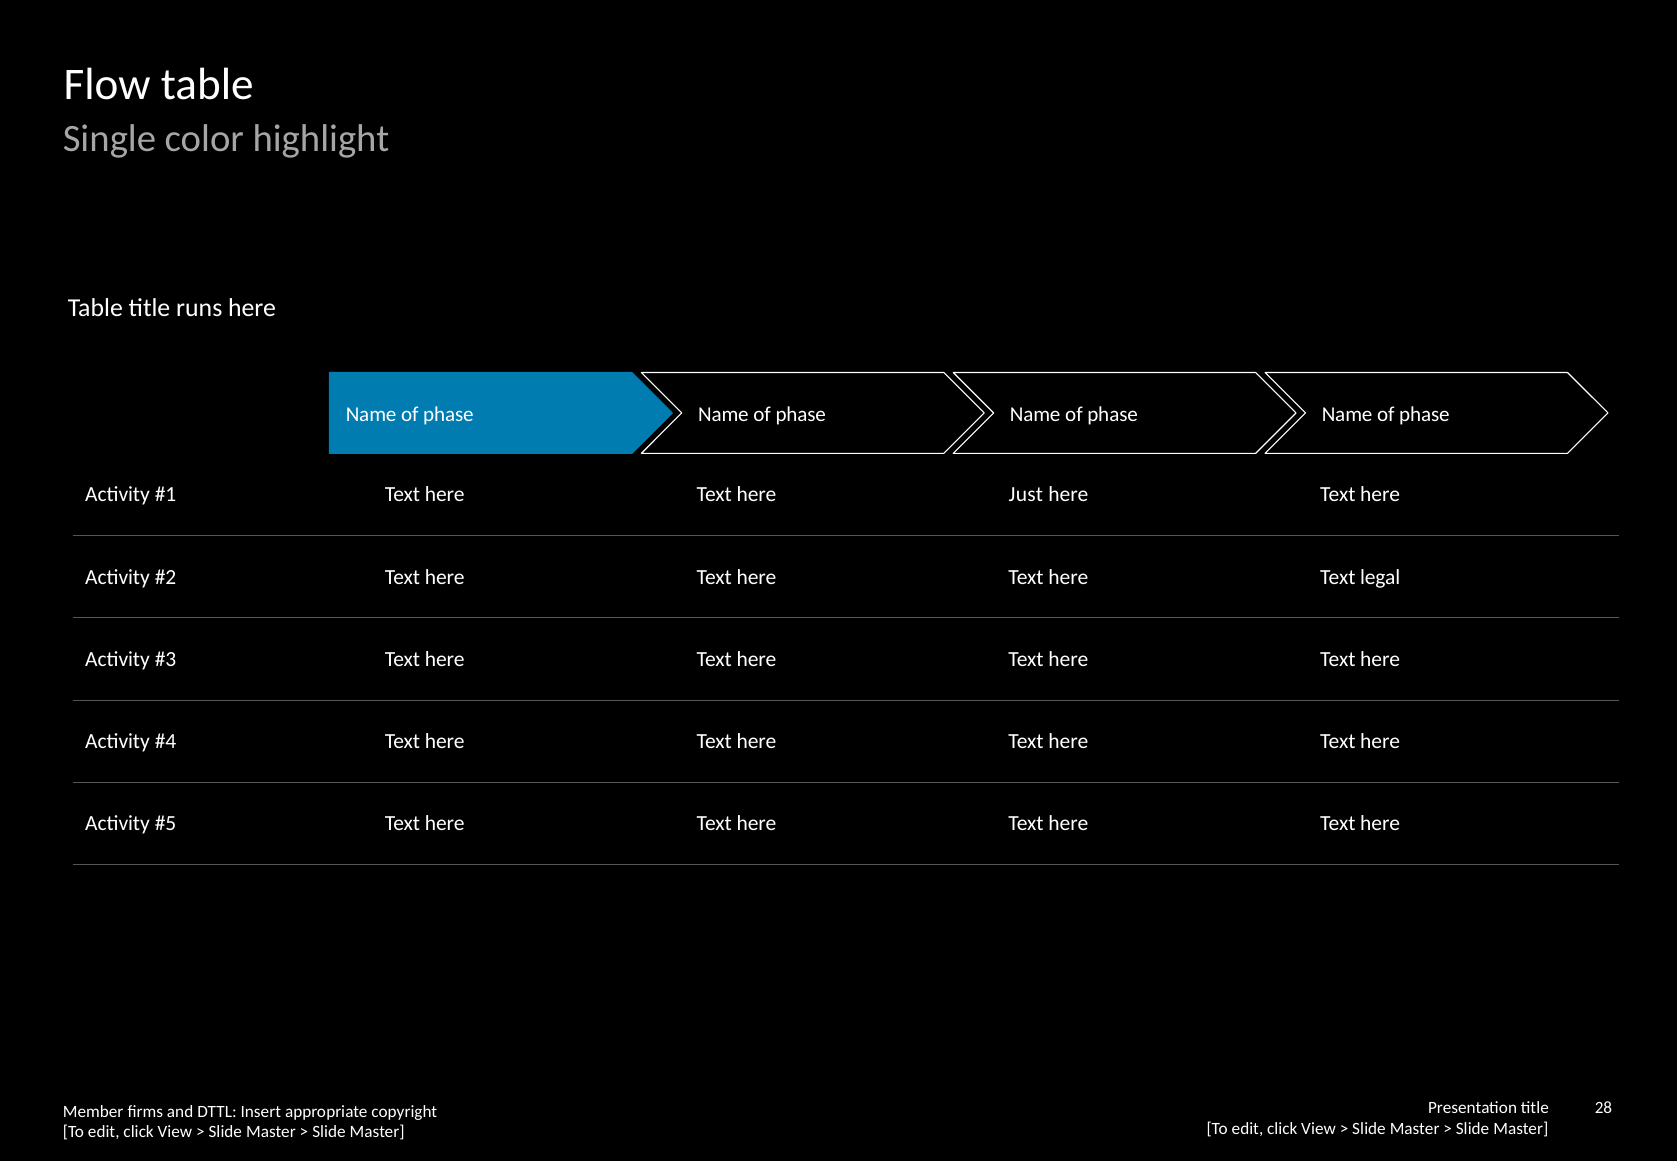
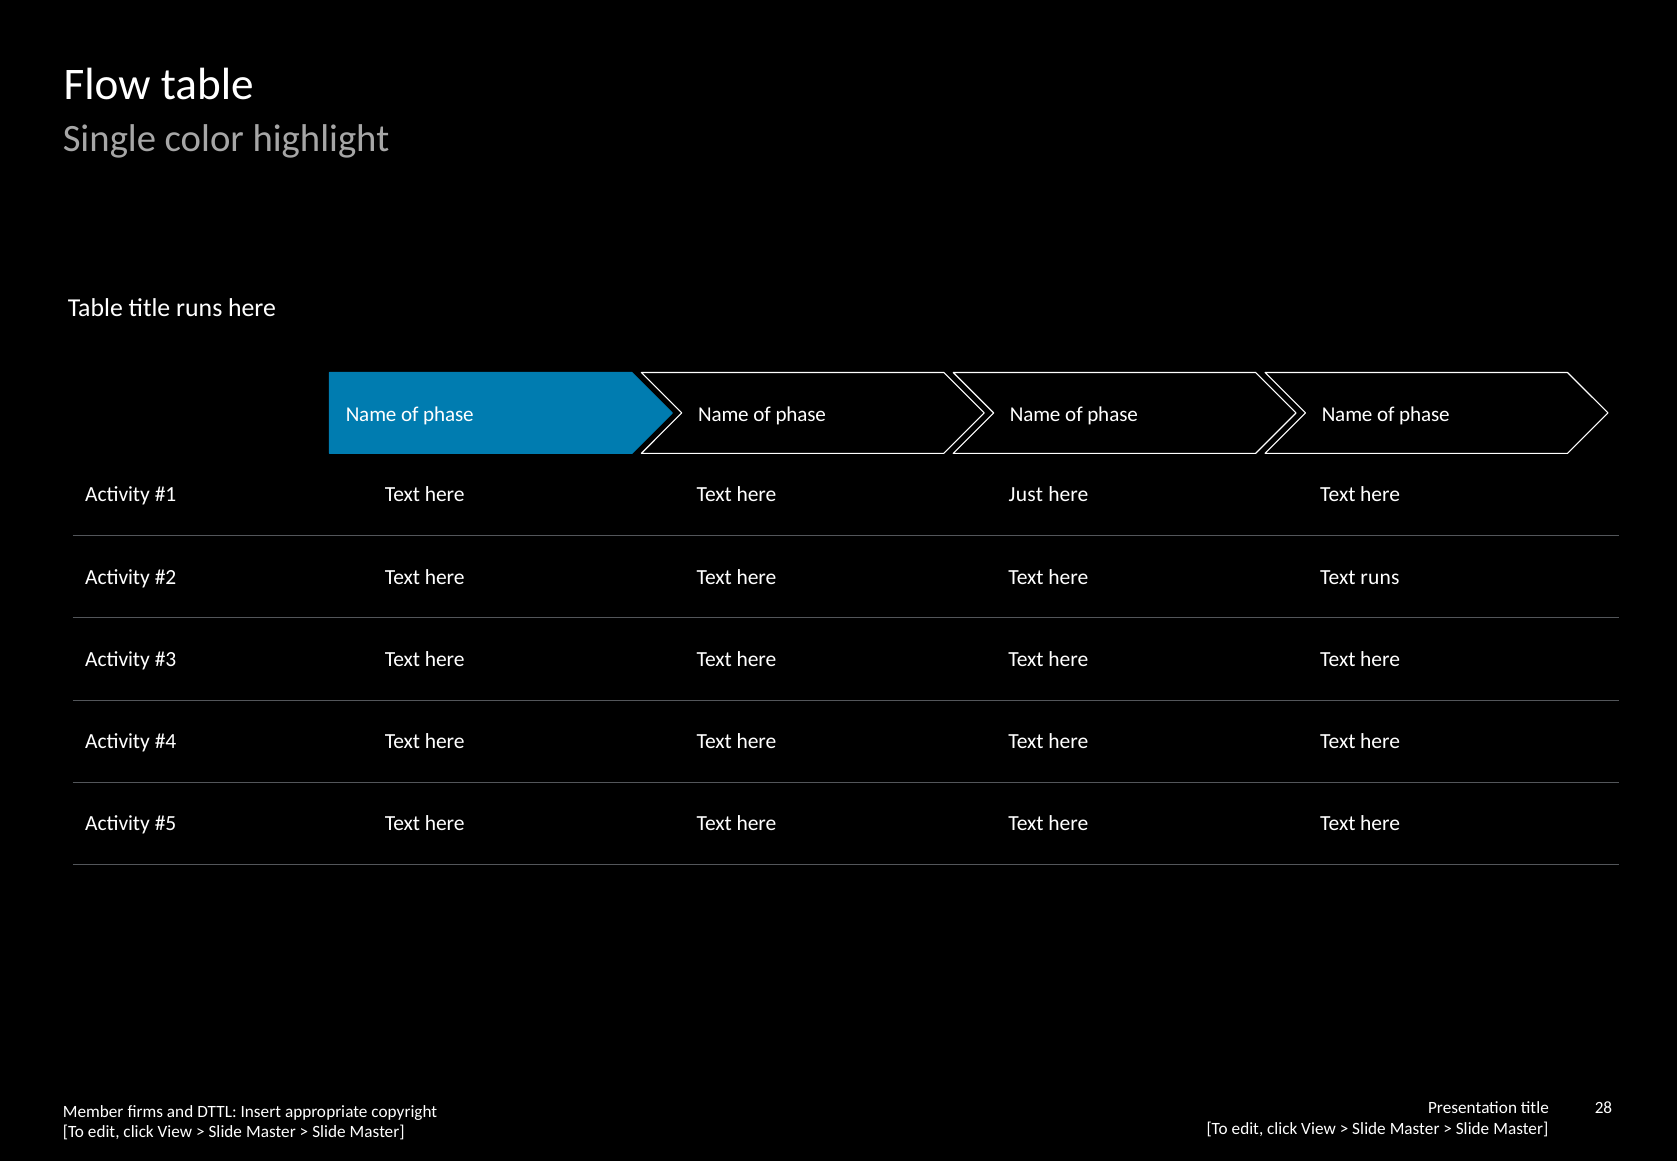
Text legal: legal -> runs
